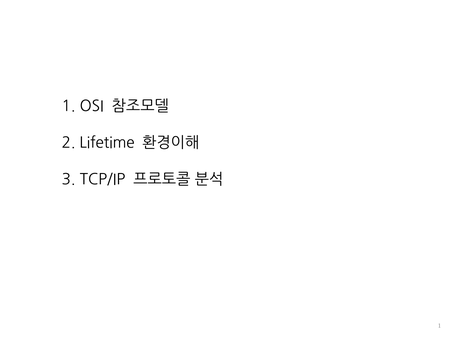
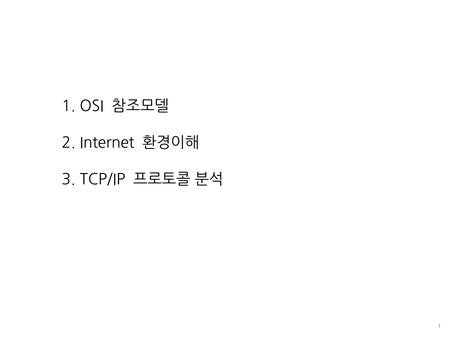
Lifetime: Lifetime -> Internet
